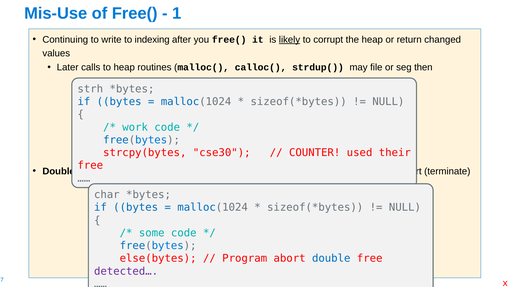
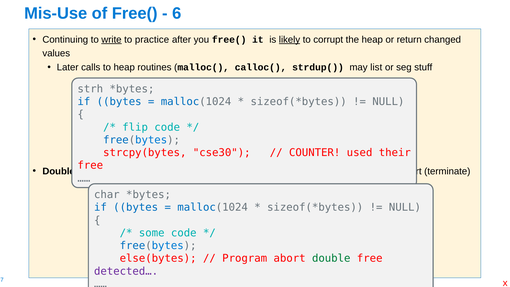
1: 1 -> 6
write underline: none -> present
indexing: indexing -> practice
file: file -> list
then: then -> stuff
work: work -> flip
double at (331, 258) colour: blue -> green
